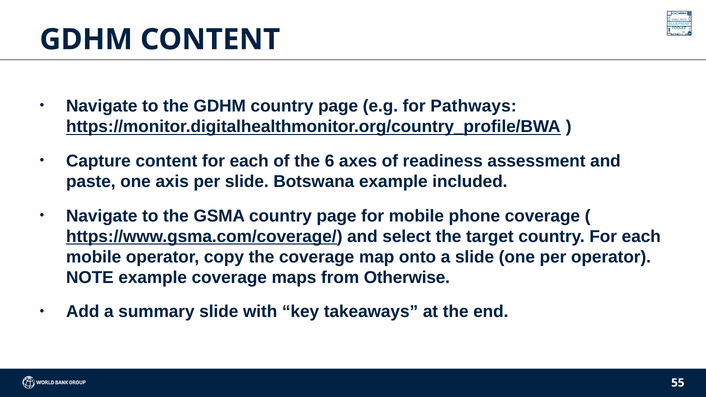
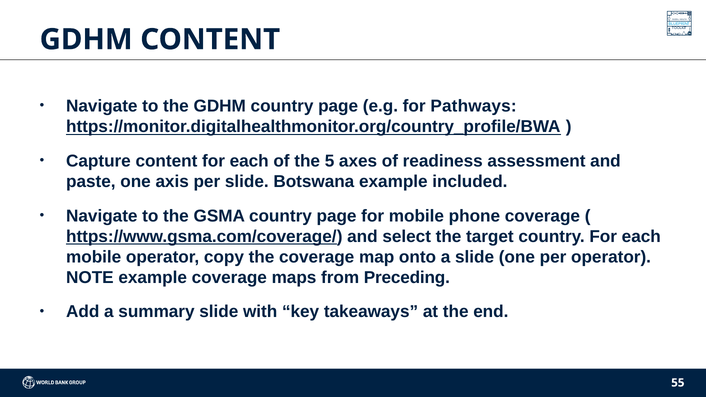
6: 6 -> 5
Otherwise: Otherwise -> Preceding
